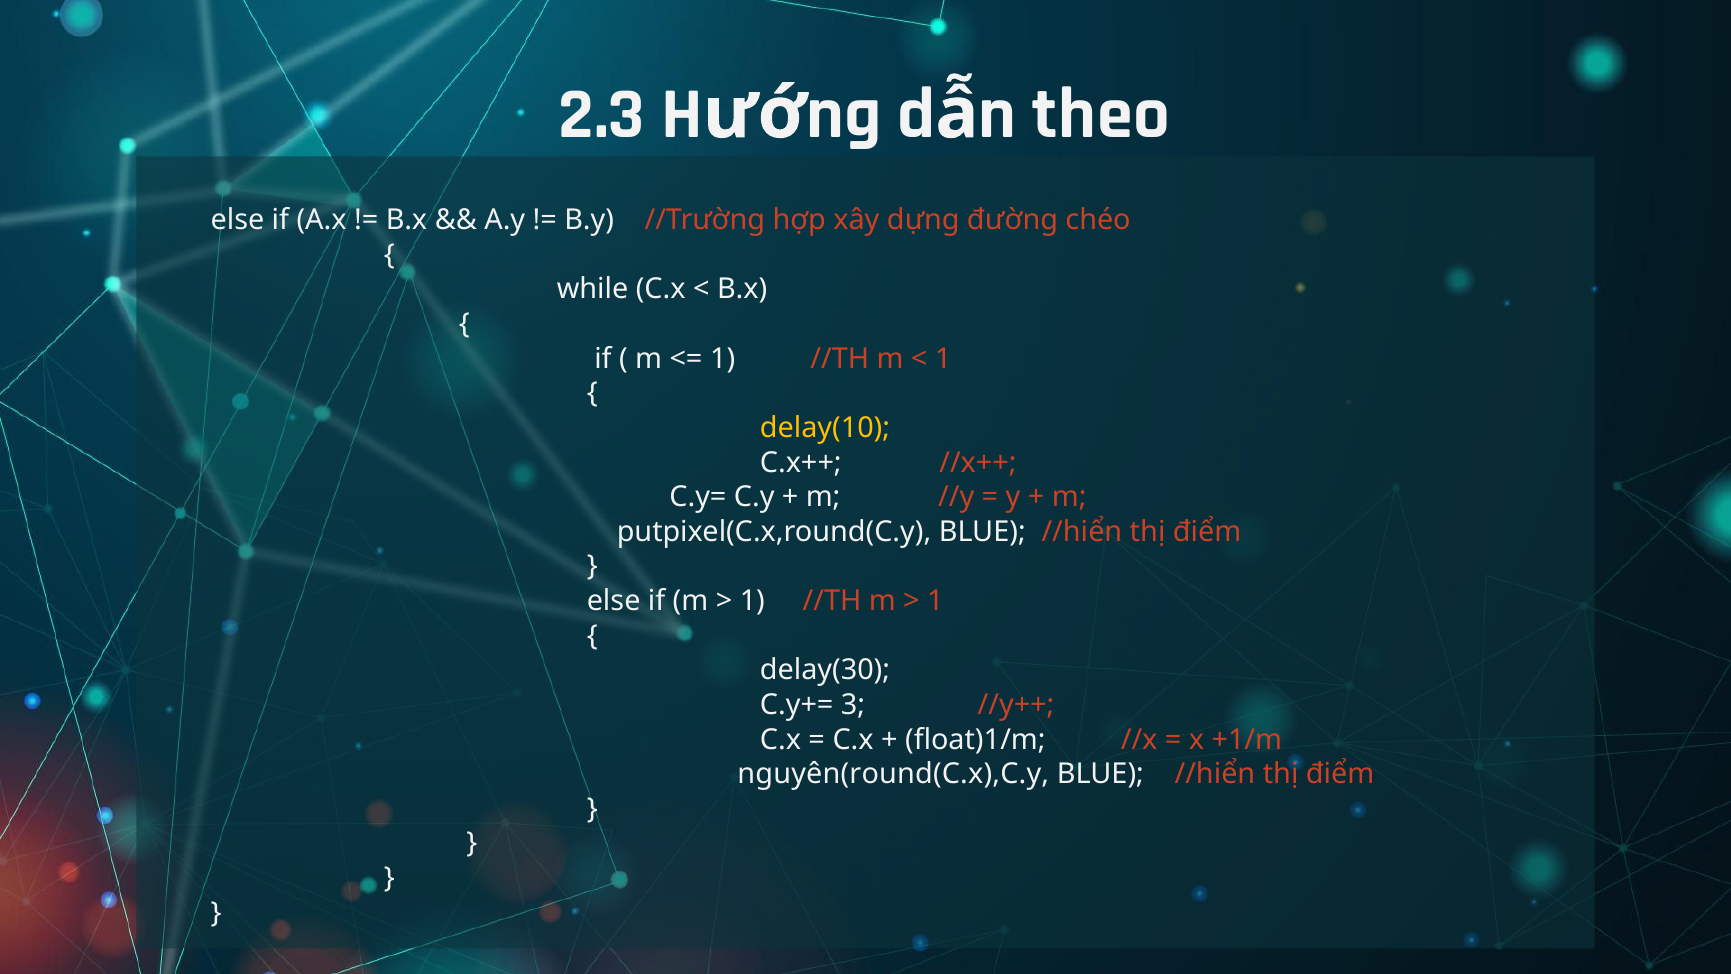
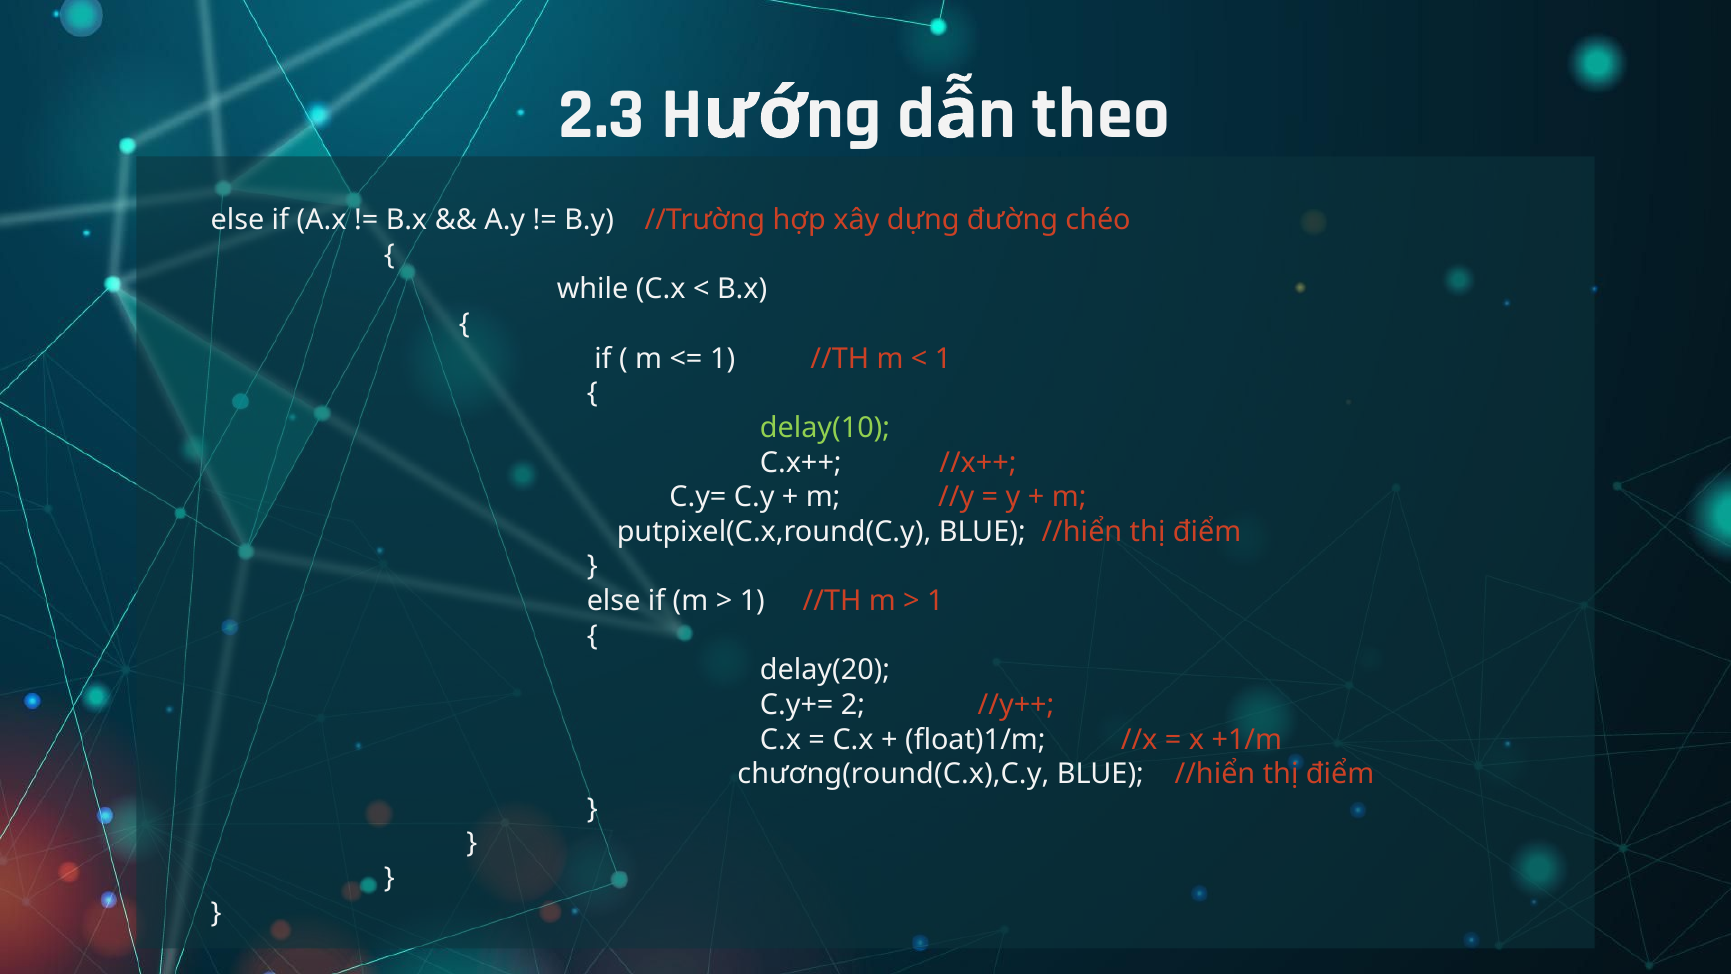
delay(10 colour: yellow -> light green
delay(30: delay(30 -> delay(20
3: 3 -> 2
nguyên(round(C.x),C.y: nguyên(round(C.x),C.y -> chương(round(C.x),C.y
